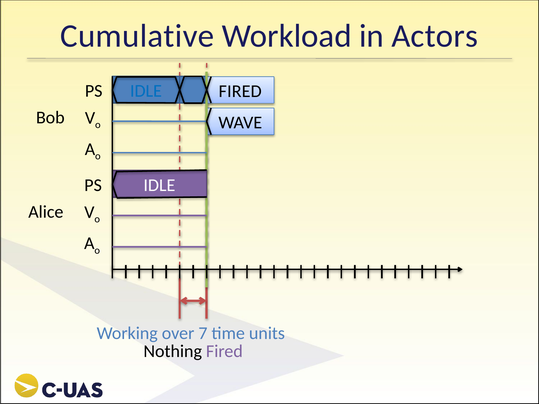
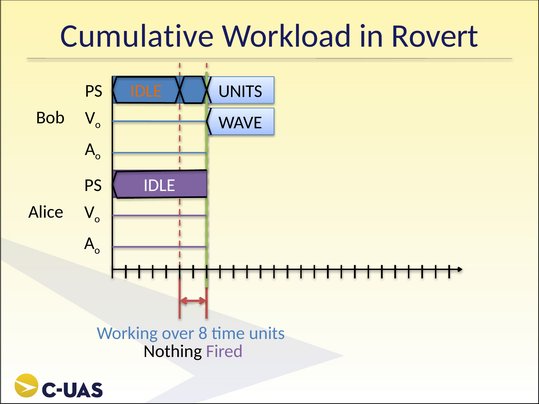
Actors: Actors -> Rovert
IDLE at (146, 91) colour: blue -> orange
FIRED at (240, 91): FIRED -> UNITS
7: 7 -> 8
